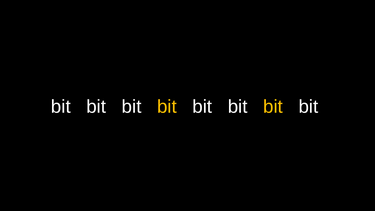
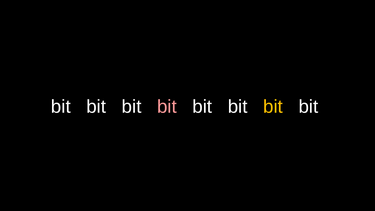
bit at (167, 107) colour: yellow -> pink
